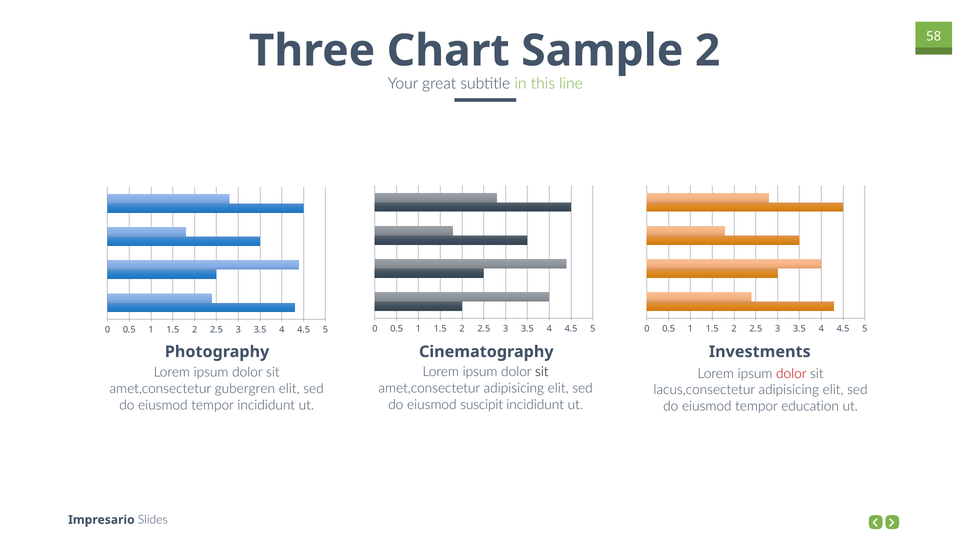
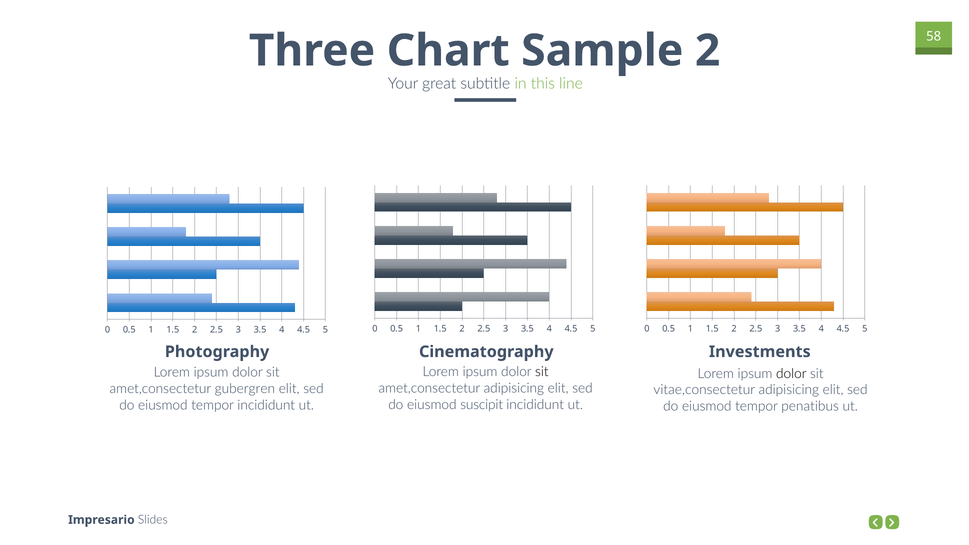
dolor at (791, 374) colour: red -> black
lacus,consectetur: lacus,consectetur -> vitae,consectetur
education: education -> penatibus
